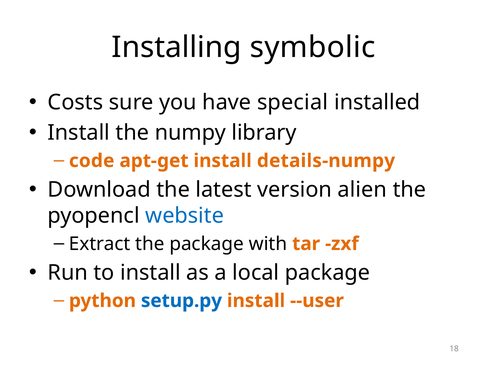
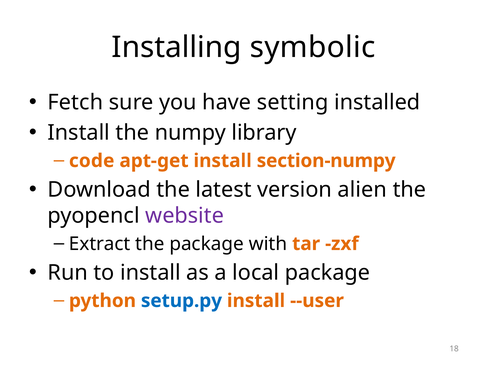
Costs: Costs -> Fetch
special: special -> setting
details-numpy: details-numpy -> section-numpy
website colour: blue -> purple
